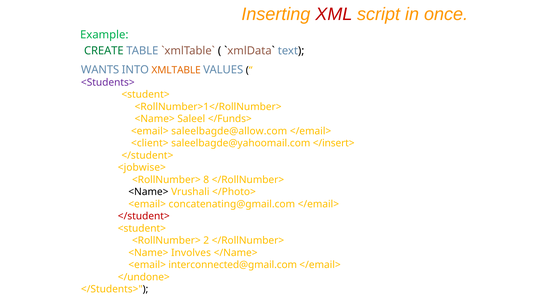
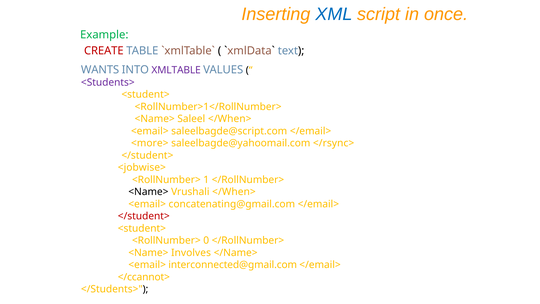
XML colour: red -> blue
CREATE colour: green -> red
XMLTABLE colour: orange -> purple
Saleel </Funds>: </Funds> -> </When>
saleelbagde@allow.com: saleelbagde@allow.com -> saleelbagde@script.com
<client>: <client> -> <more>
</insert>: </insert> -> </rsync>
8: 8 -> 1
Vrushali </Photo>: </Photo> -> </When>
2: 2 -> 0
</undone>: </undone> -> </ccannot>
